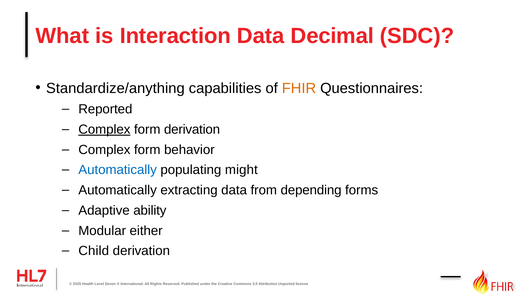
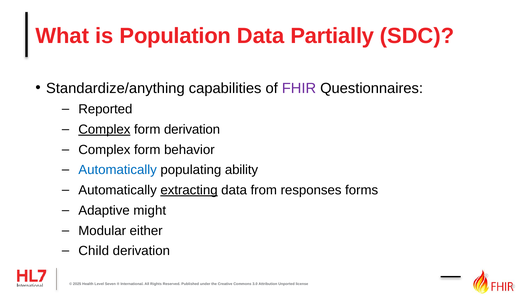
Interaction: Interaction -> Population
Decimal: Decimal -> Partially
FHIR colour: orange -> purple
might: might -> ability
extracting underline: none -> present
depending: depending -> responses
ability: ability -> might
